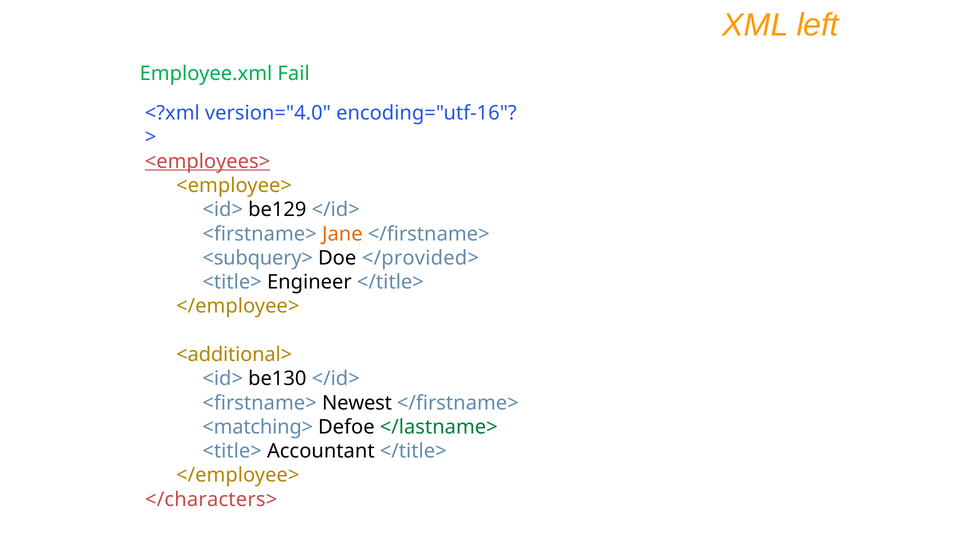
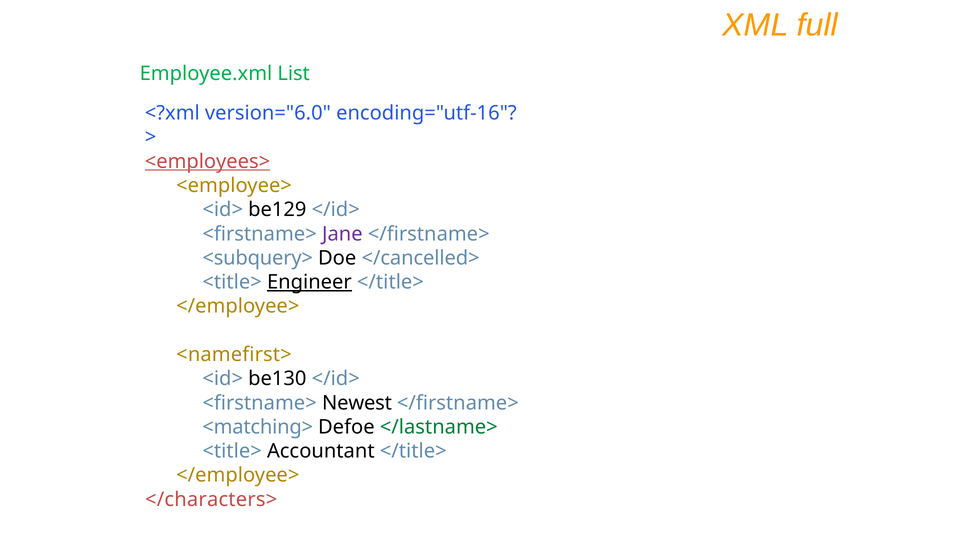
left: left -> full
Fail: Fail -> List
version="4.0: version="4.0 -> version="6.0
Jane colour: orange -> purple
</provided>: </provided> -> </cancelled>
Engineer underline: none -> present
<additional>: <additional> -> <namefirst>
